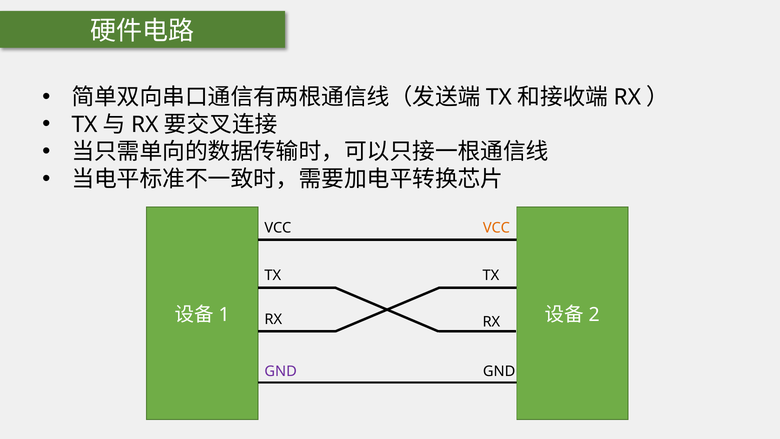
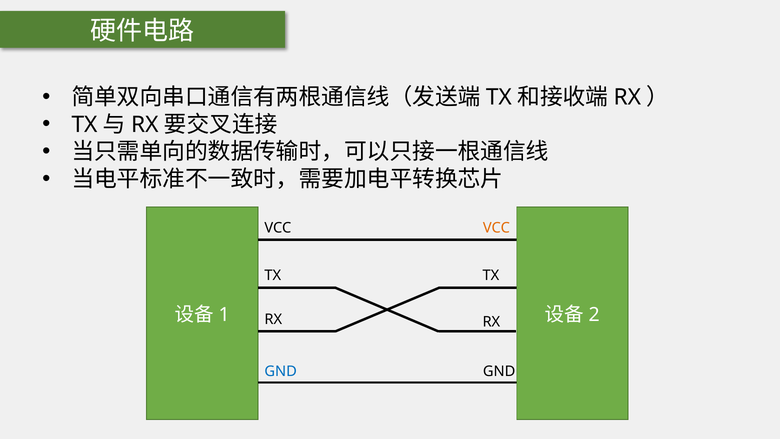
GND at (281, 371) colour: purple -> blue
